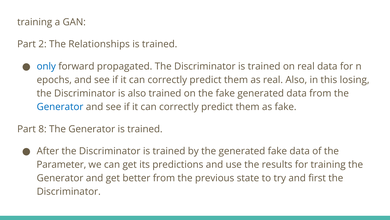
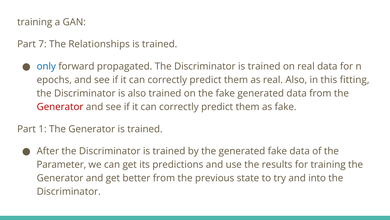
2: 2 -> 7
losing: losing -> fitting
Generator at (60, 107) colour: blue -> red
8: 8 -> 1
first: first -> into
